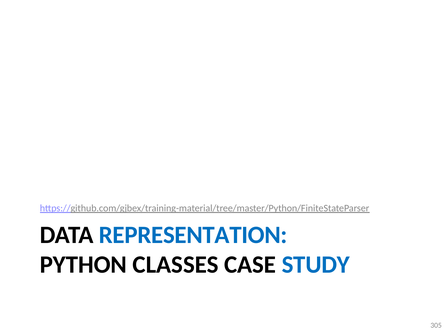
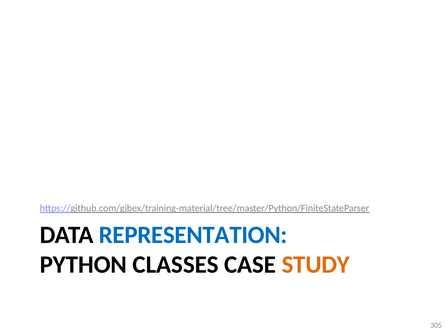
STUDY colour: blue -> orange
